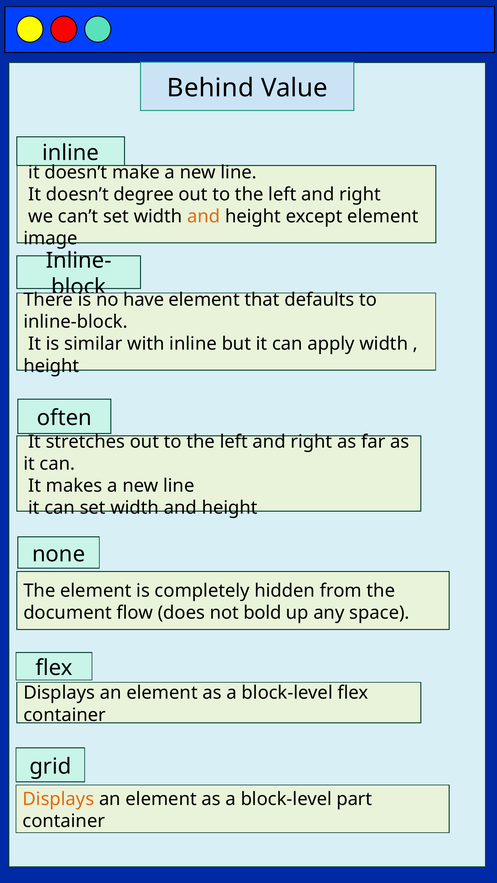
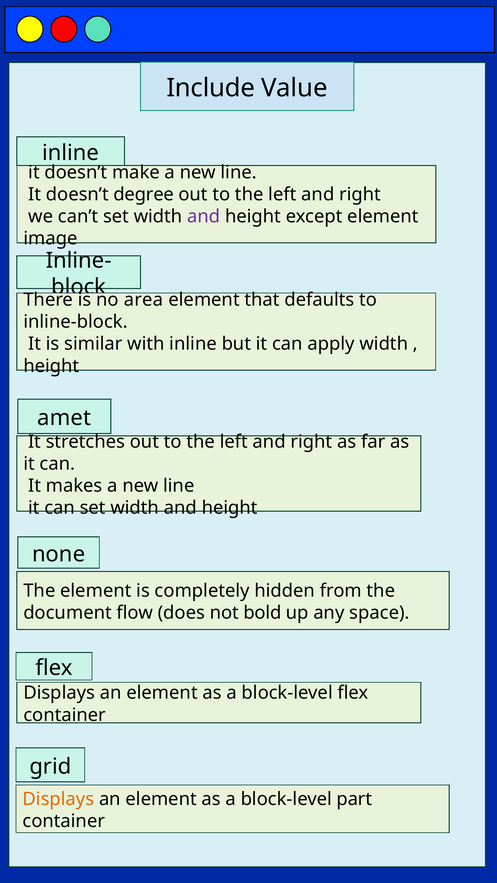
Behind: Behind -> Include
and at (204, 217) colour: orange -> purple
have: have -> area
often: often -> amet
